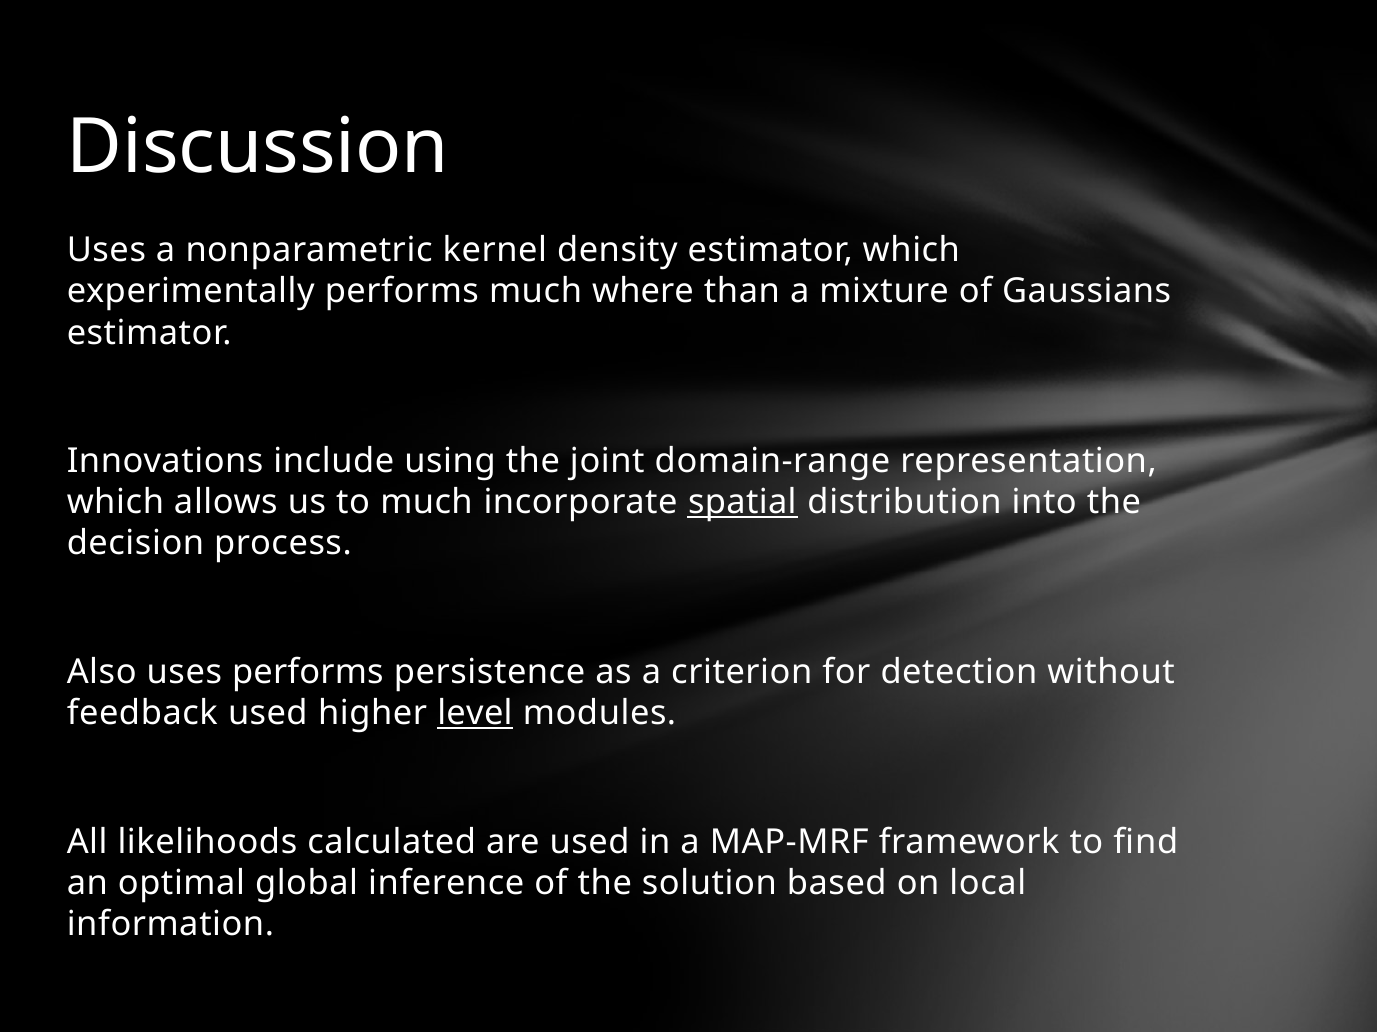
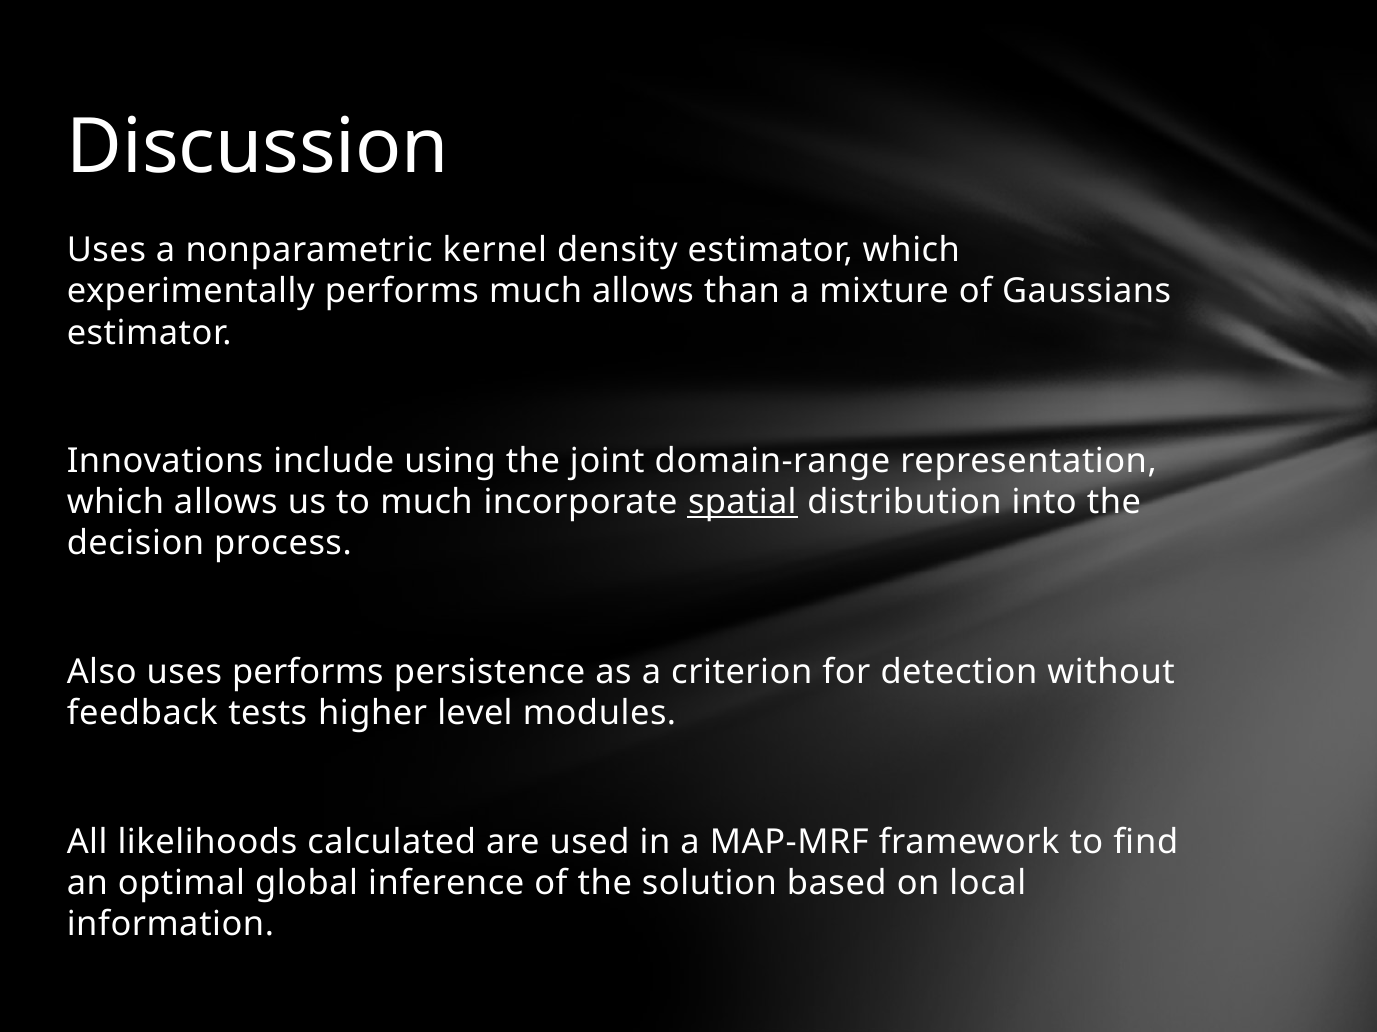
much where: where -> allows
feedback used: used -> tests
level underline: present -> none
